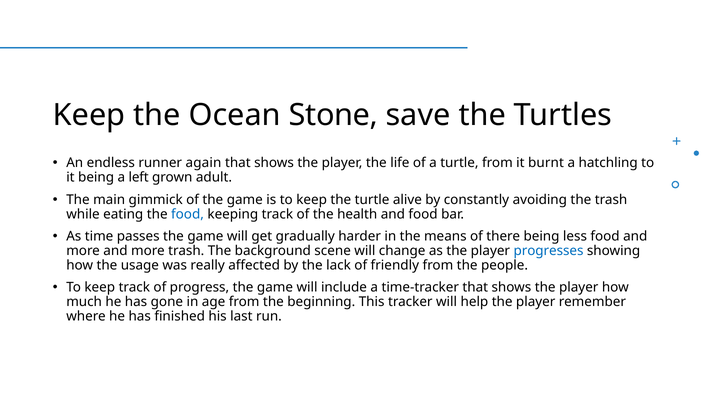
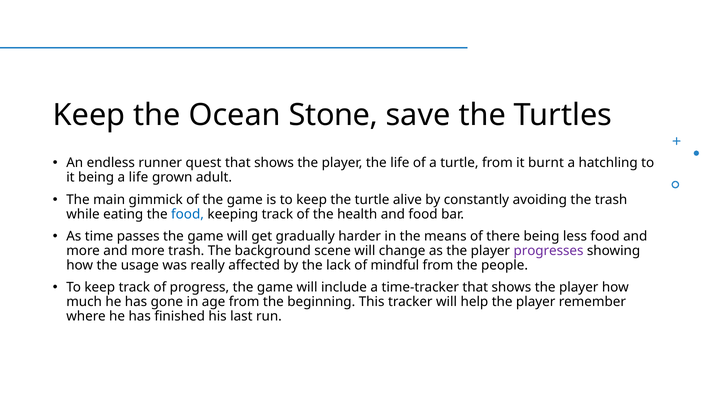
again: again -> quest
a left: left -> life
progresses colour: blue -> purple
friendly: friendly -> mindful
